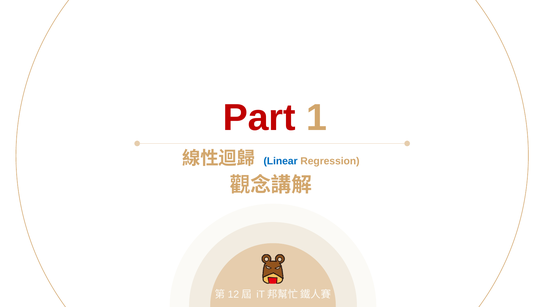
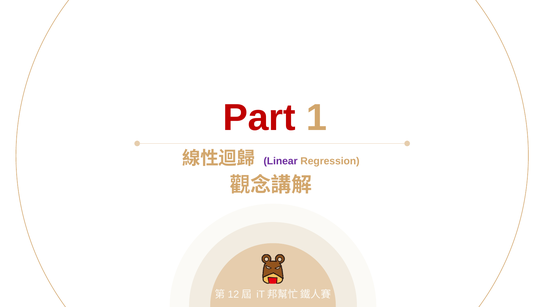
Linear colour: blue -> purple
